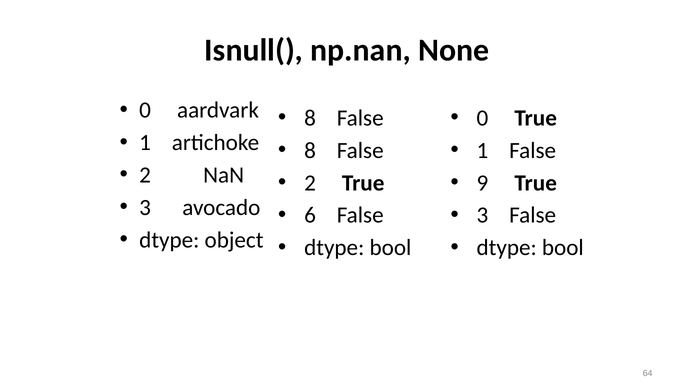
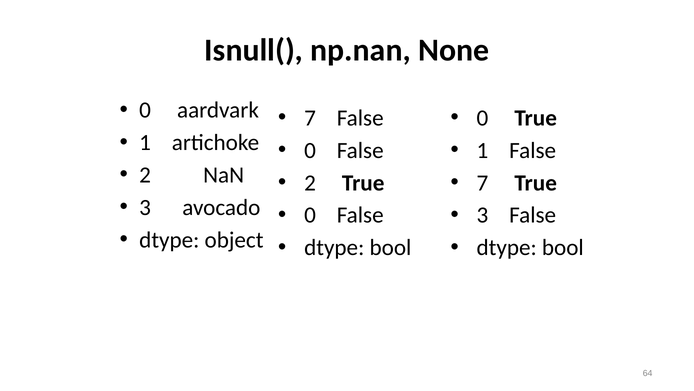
8 at (310, 118): 8 -> 7
8 at (310, 150): 8 -> 0
9 at (482, 183): 9 -> 7
6 at (310, 215): 6 -> 0
